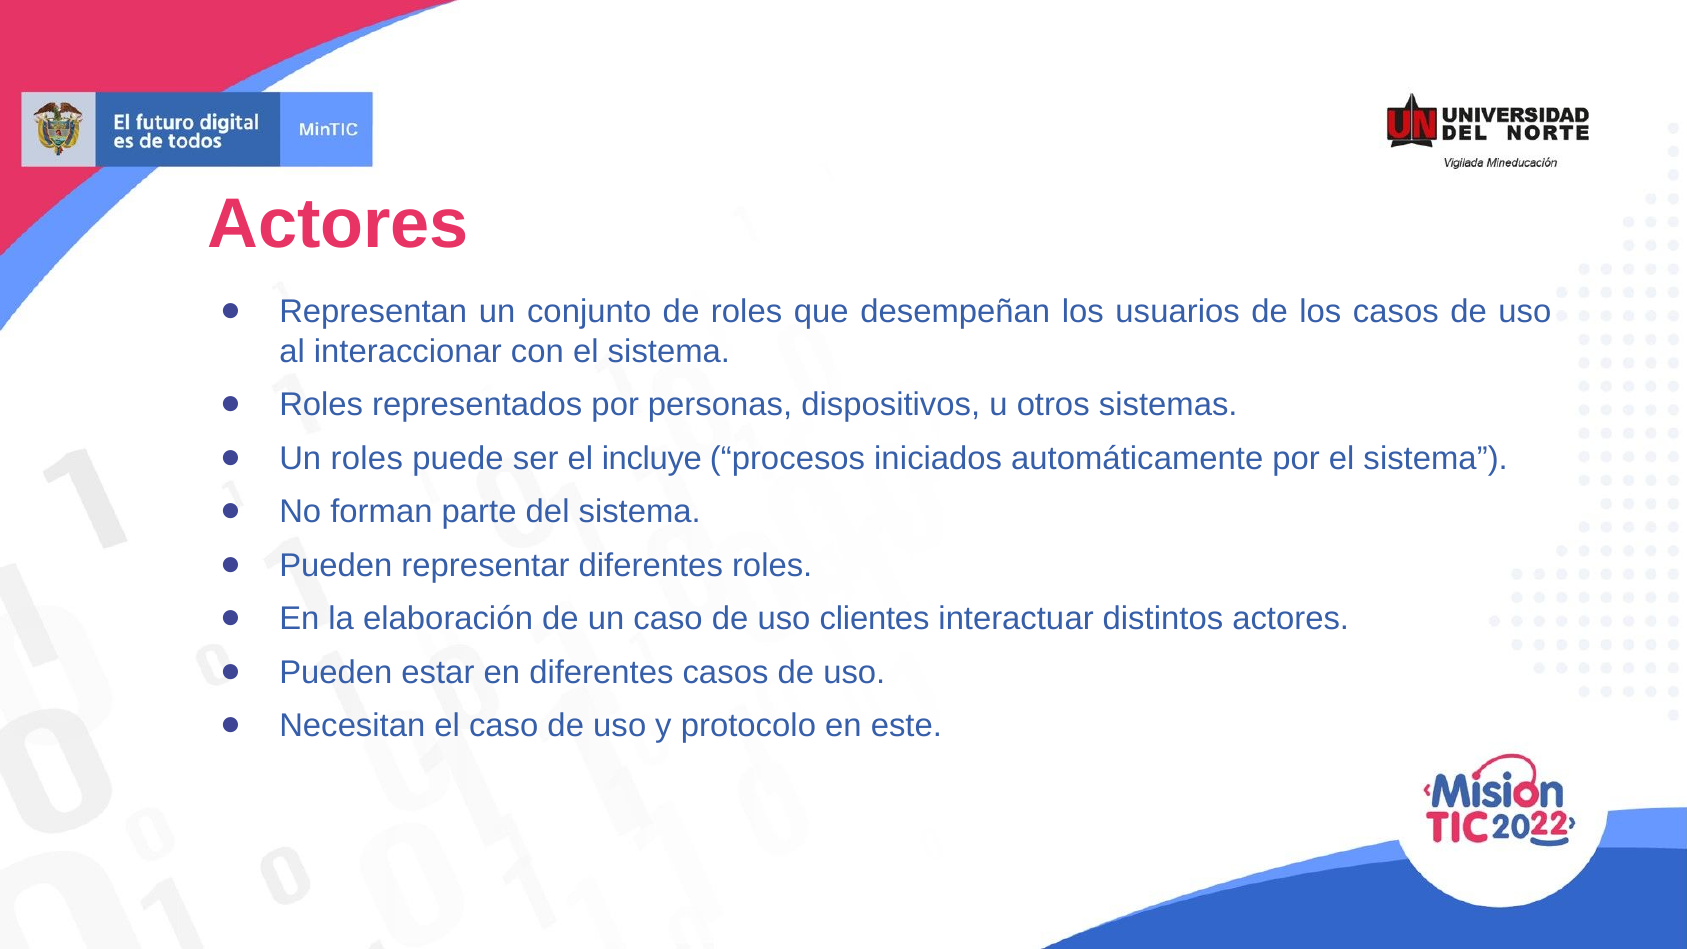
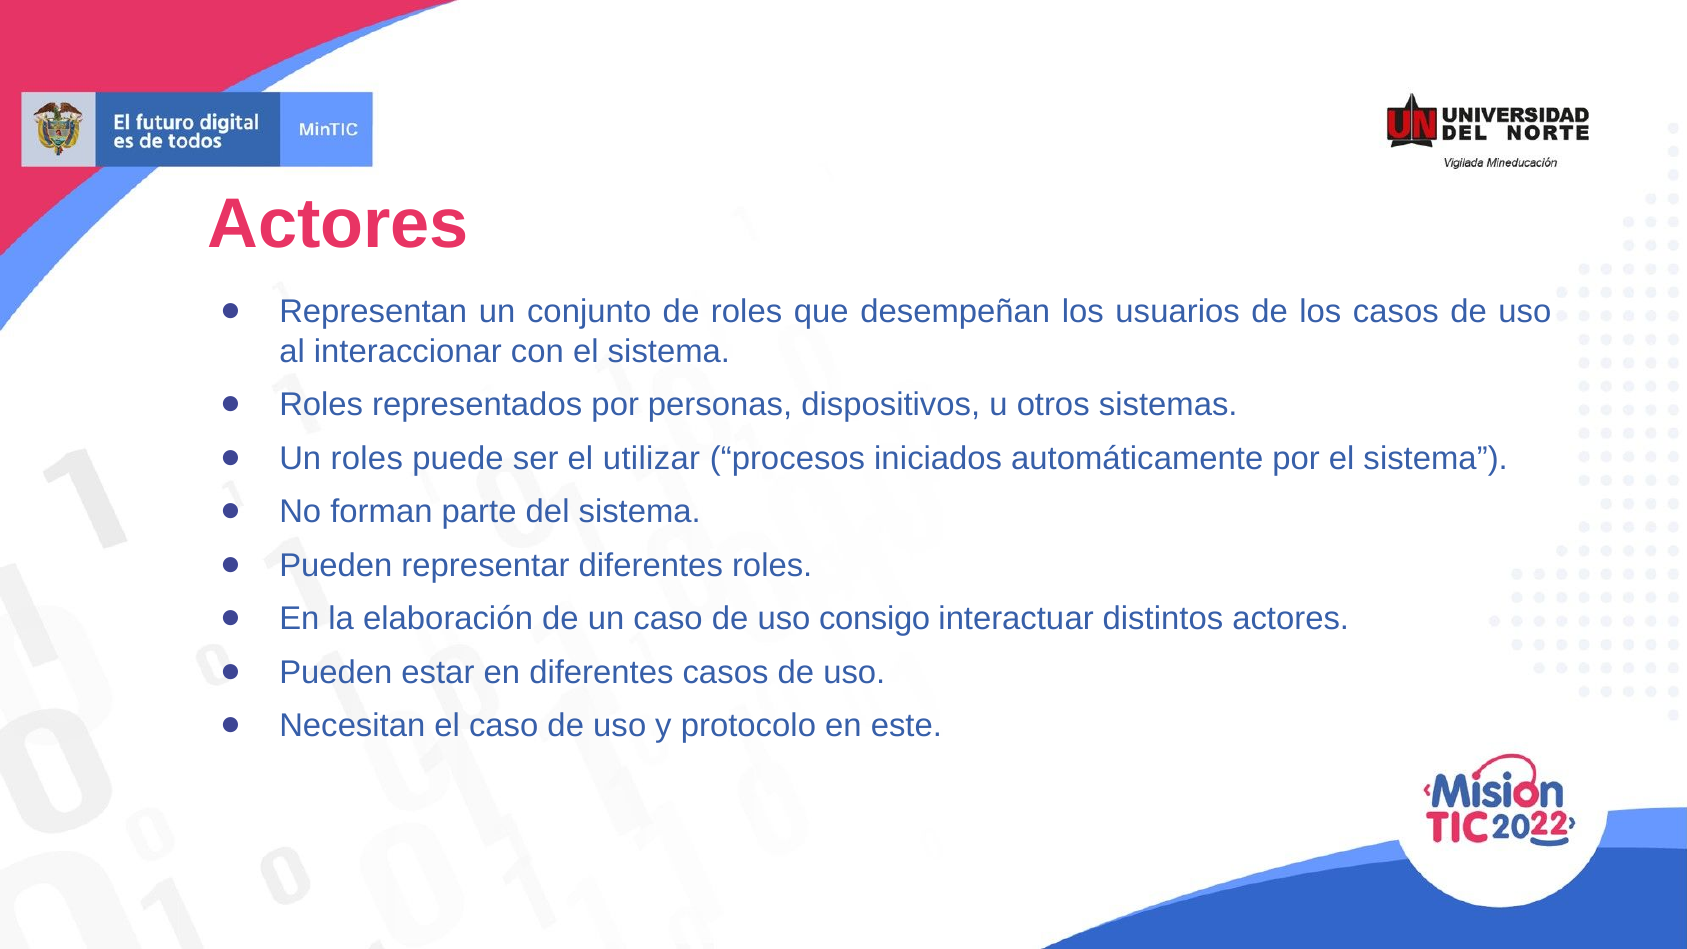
incluye: incluye -> utilizar
clientes: clientes -> consigo
